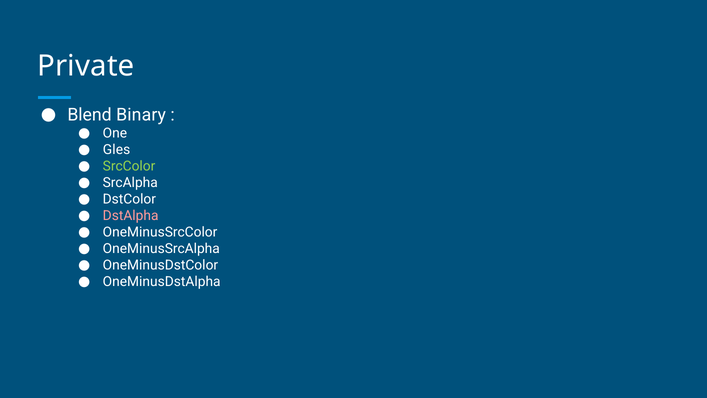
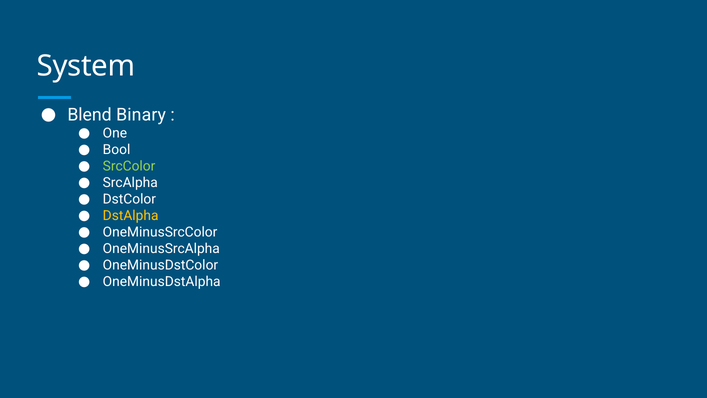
Private: Private -> System
Gles: Gles -> Bool
DstAlpha colour: pink -> yellow
